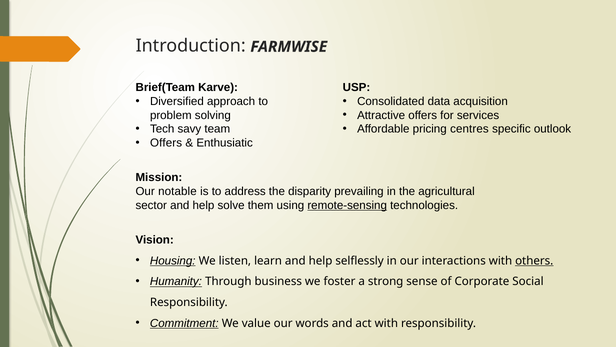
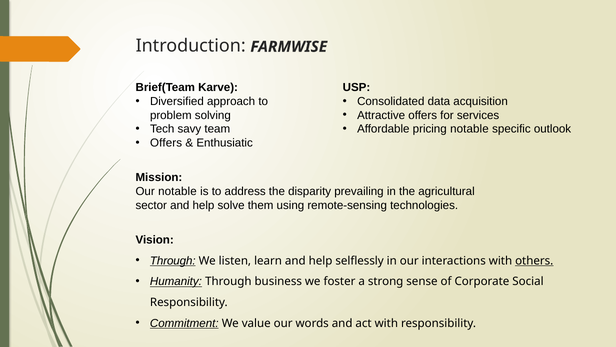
pricing centres: centres -> notable
remote-sensing underline: present -> none
Housing at (173, 260): Housing -> Through
